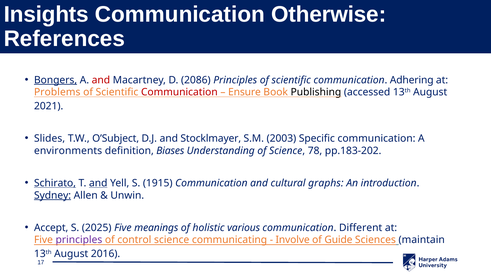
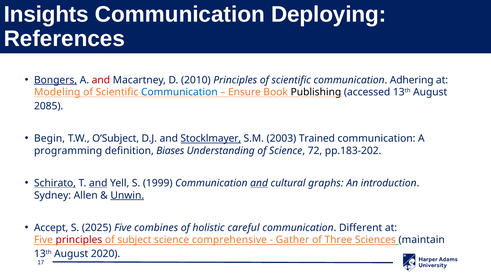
Otherwise: Otherwise -> Deploying
2086: 2086 -> 2010
Problems: Problems -> Modeling
Communication at (179, 92) colour: red -> blue
2021: 2021 -> 2085
Slides: Slides -> Begin
Stocklmayer underline: none -> present
Specific: Specific -> Trained
environments: environments -> programming
78: 78 -> 72
1915: 1915 -> 1999
and at (259, 183) underline: none -> present
Sydney underline: present -> none
Unwin underline: none -> present
meanings: meanings -> combines
various: various -> careful
principles at (79, 240) colour: purple -> red
control: control -> subject
communicating: communicating -> comprehensive
Involve: Involve -> Gather
Guide: Guide -> Three
2016: 2016 -> 2020
